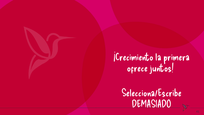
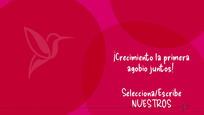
ofrece: ofrece -> agobio
DEMASIADO: DEMASIADO -> NUESTROS
